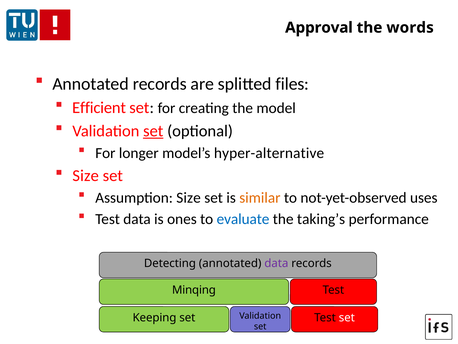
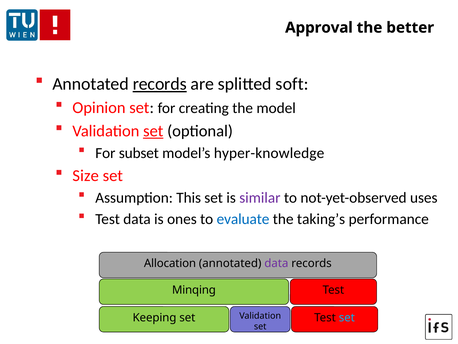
words: words -> better
records at (160, 84) underline: none -> present
files: files -> soft
Efficient: Efficient -> Opinion
longer: longer -> subset
hyper-alternative: hyper-alternative -> hyper-knowledge
Assumption Size: Size -> This
similar colour: orange -> purple
Detecting: Detecting -> Allocation
set at (347, 317) colour: white -> light blue
